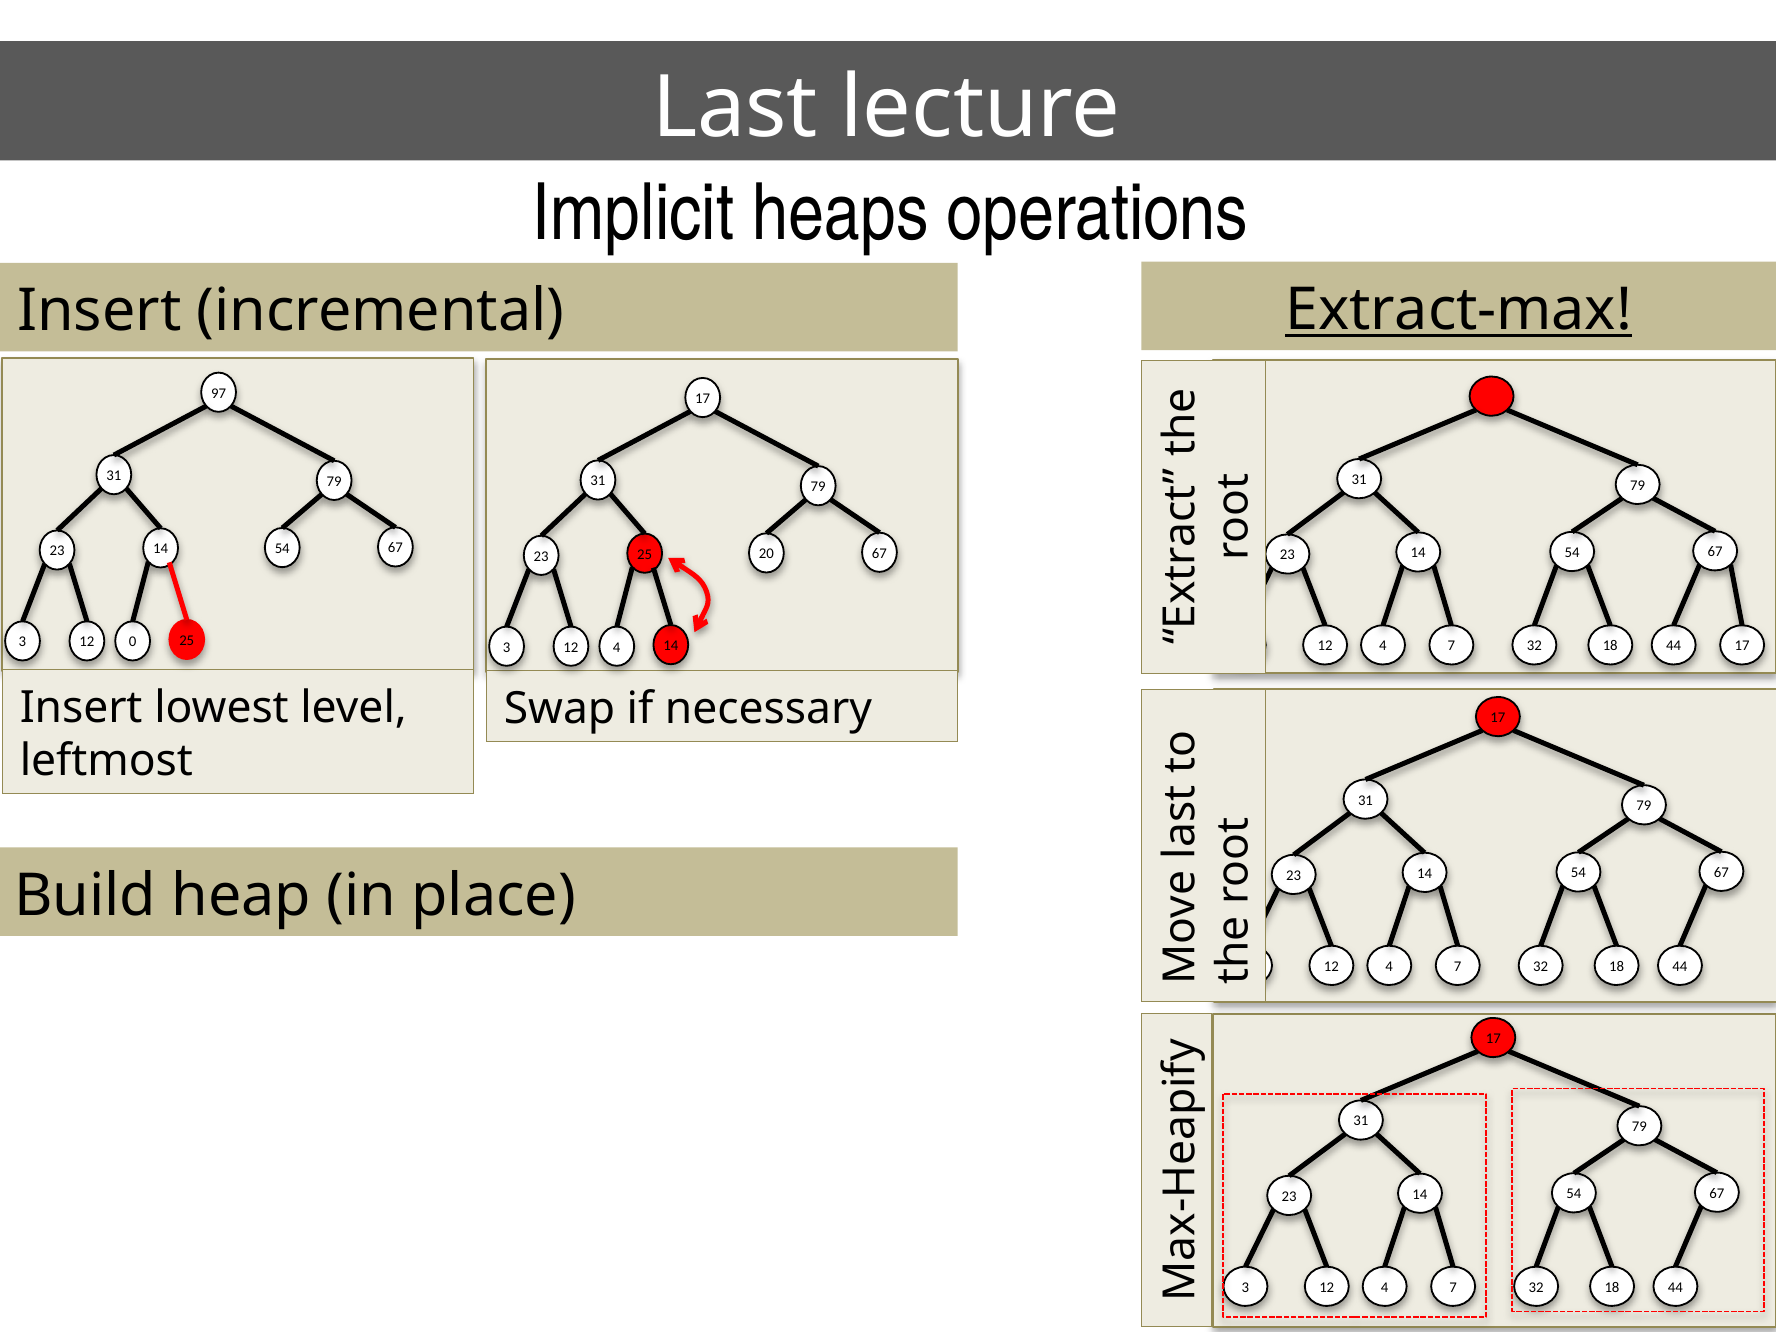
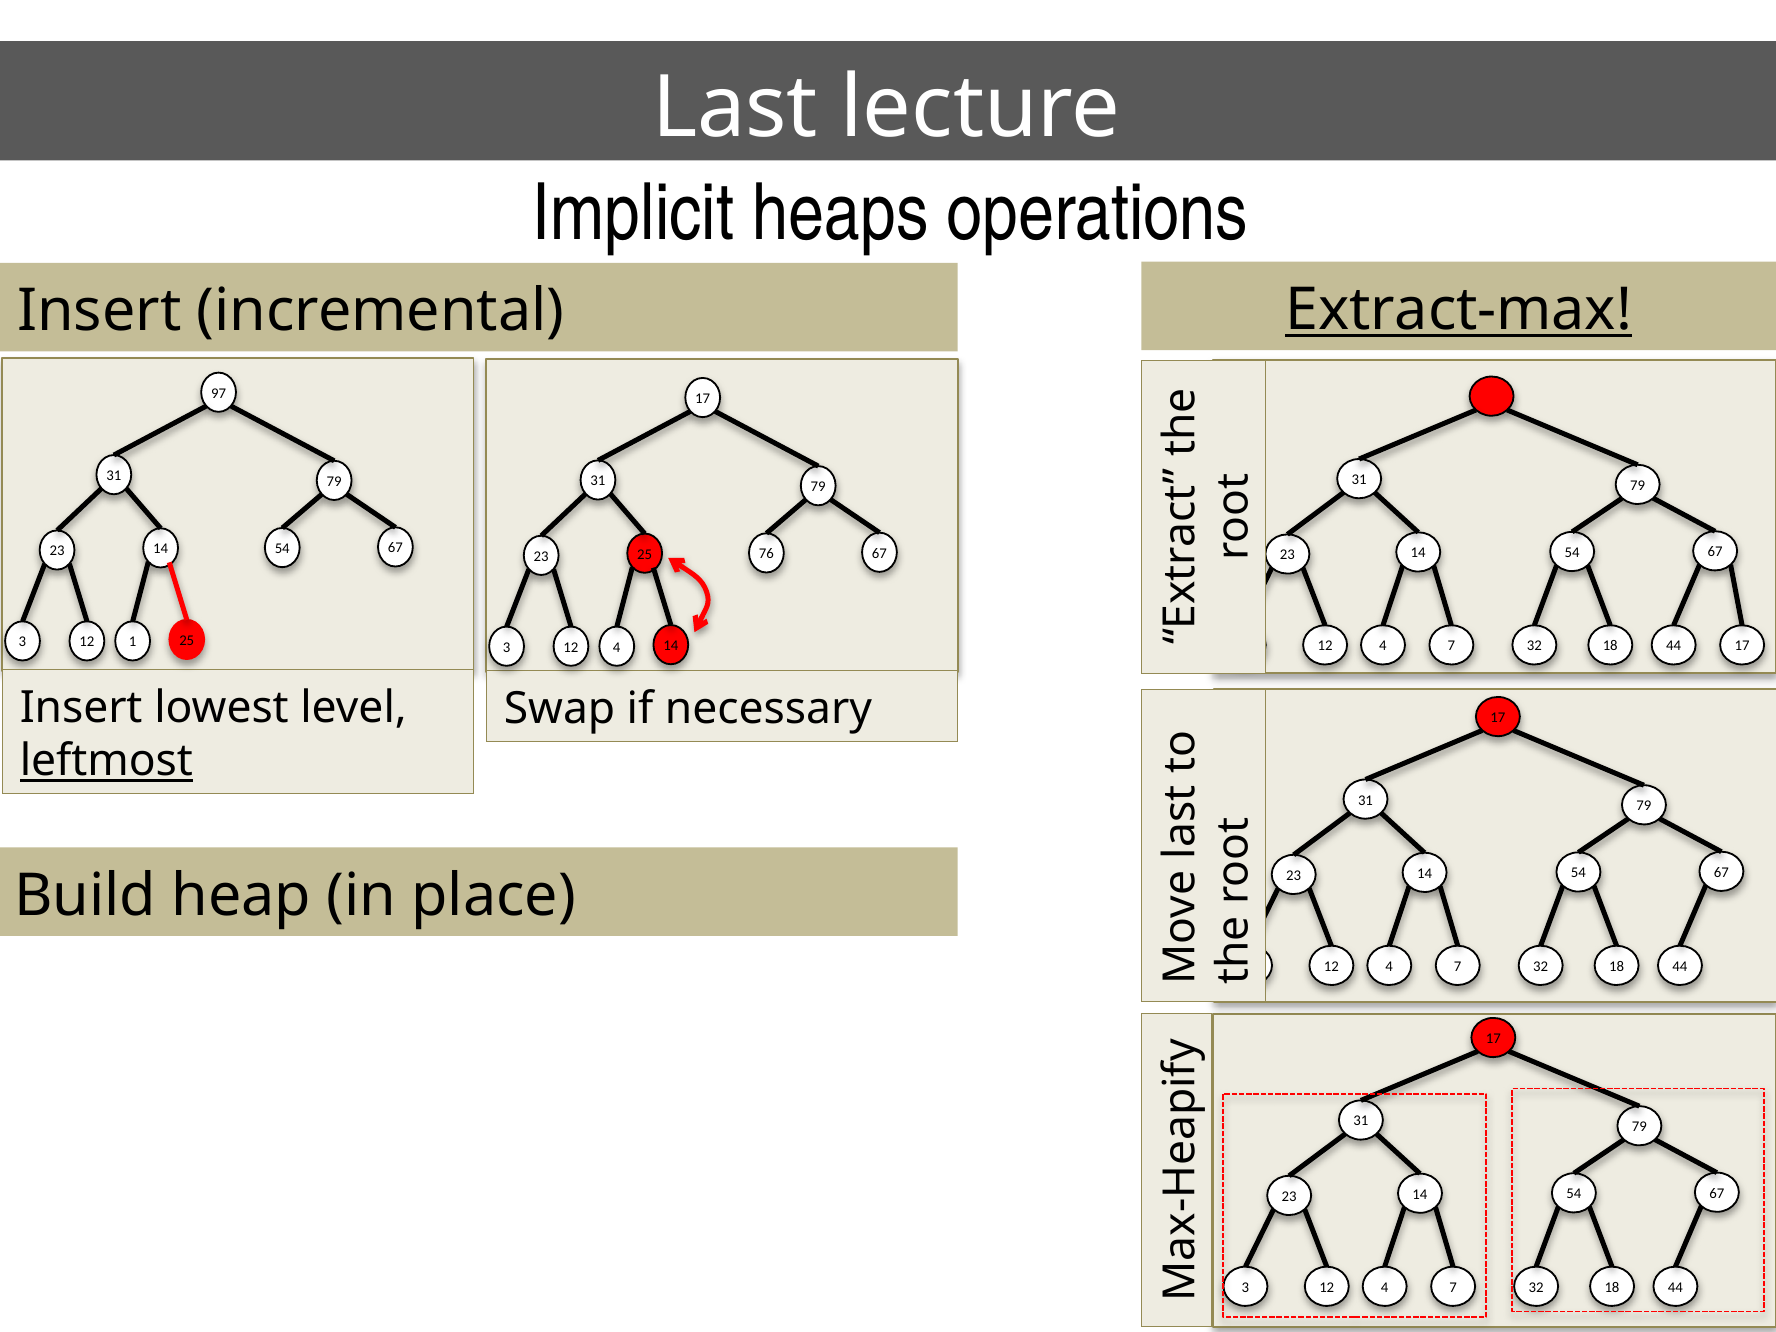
20: 20 -> 76
0: 0 -> 1
leftmost underline: none -> present
